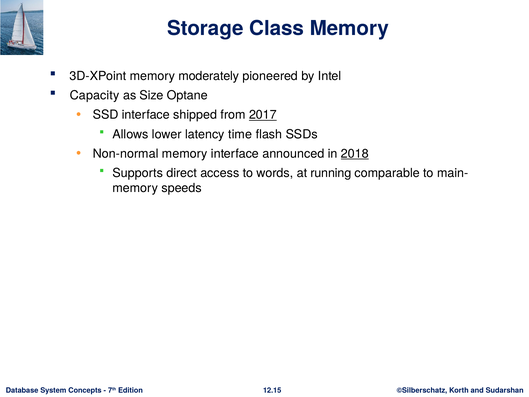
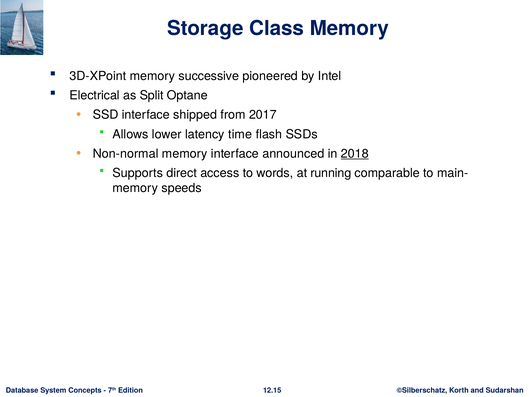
moderately: moderately -> successive
Capacity: Capacity -> Electrical
Size: Size -> Split
2017 underline: present -> none
